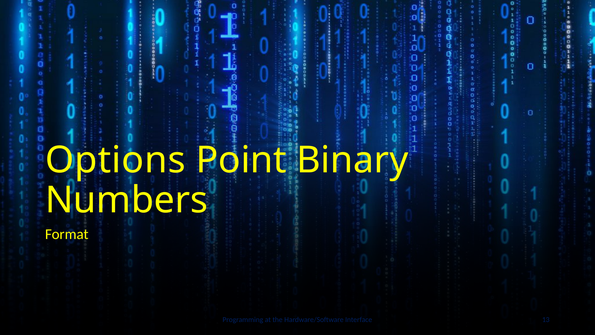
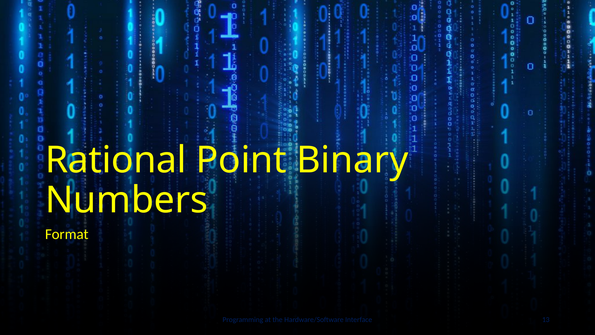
Options: Options -> Rational
